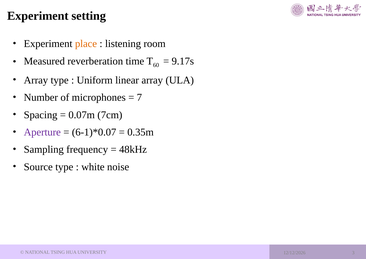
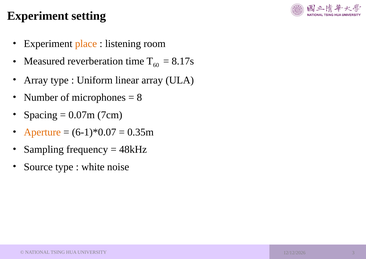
9.17s: 9.17s -> 8.17s
7: 7 -> 8
Aperture colour: purple -> orange
